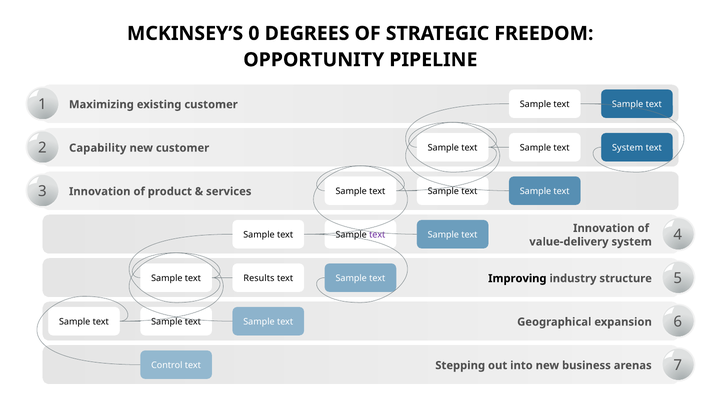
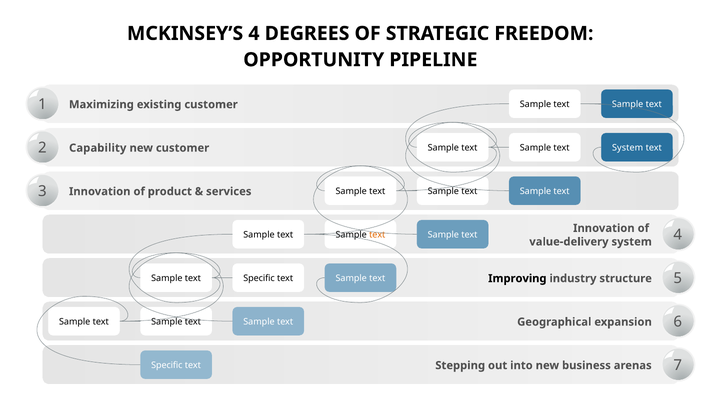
MCKINSEY’S 0: 0 -> 4
text at (377, 235) colour: purple -> orange
Results at (259, 278): Results -> Specific
Control at (167, 365): Control -> Specific
